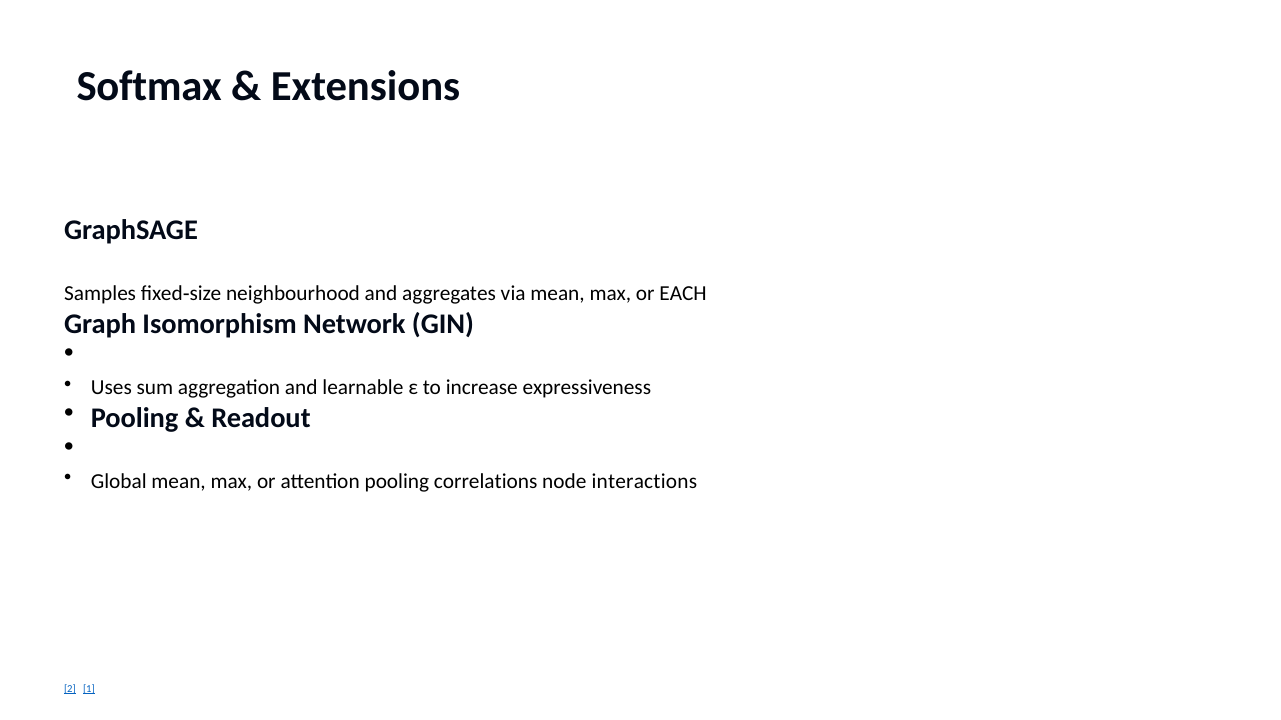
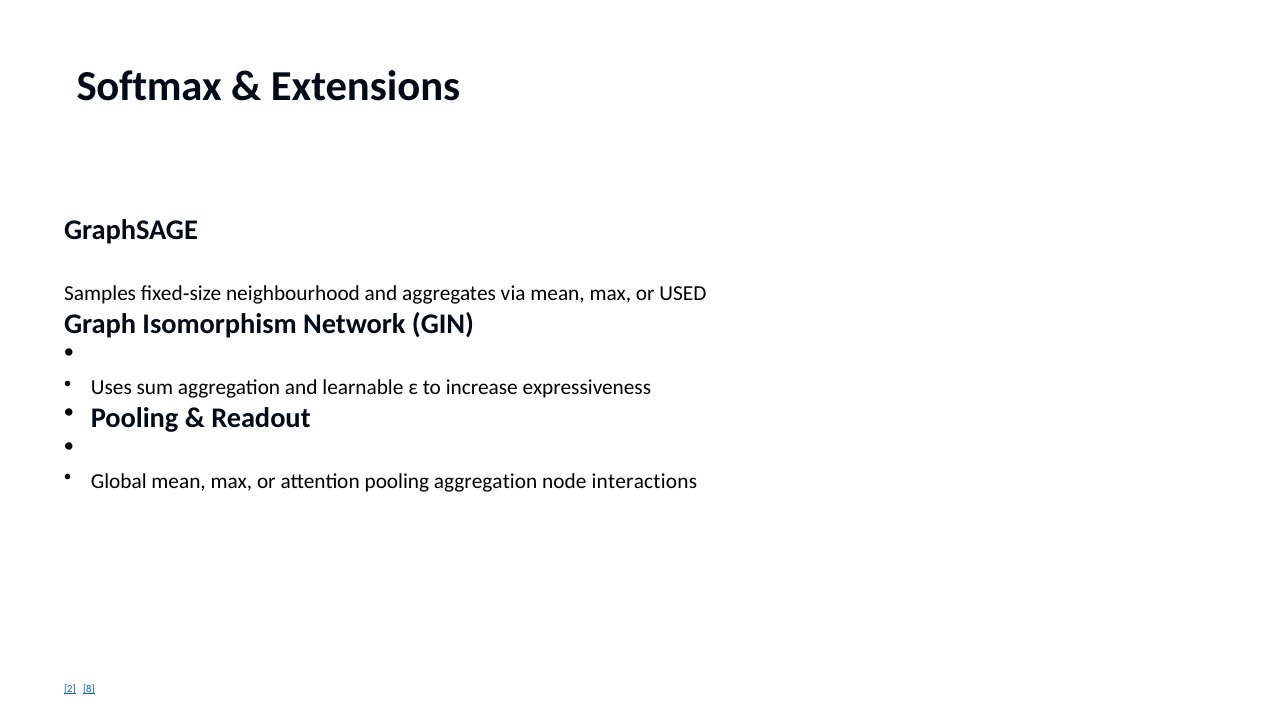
EACH: EACH -> USED
pooling correlations: correlations -> aggregation
1: 1 -> 8
